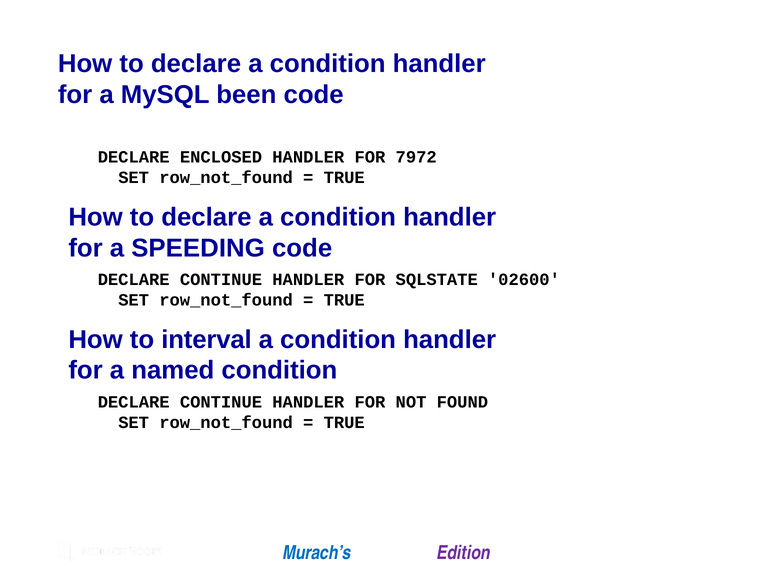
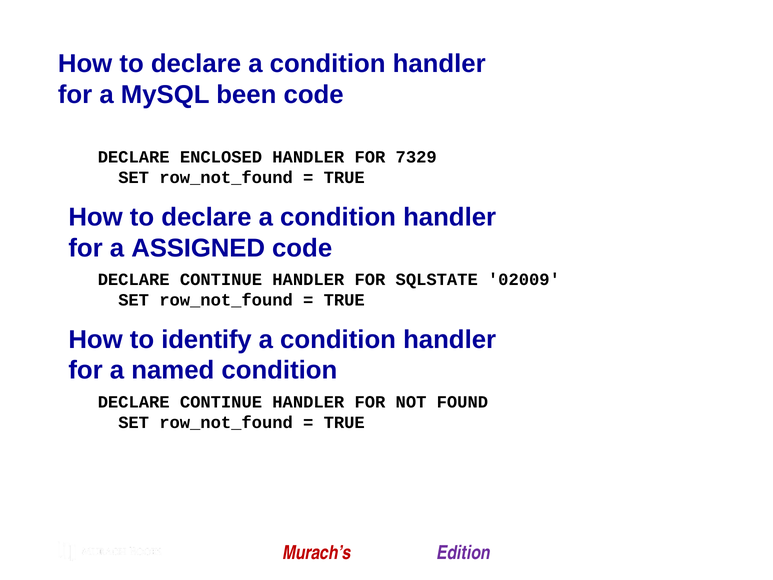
7972: 7972 -> 7329
SPEEDING: SPEEDING -> ASSIGNED
02600: 02600 -> 02009
interval: interval -> identify
Murach’s colour: blue -> red
